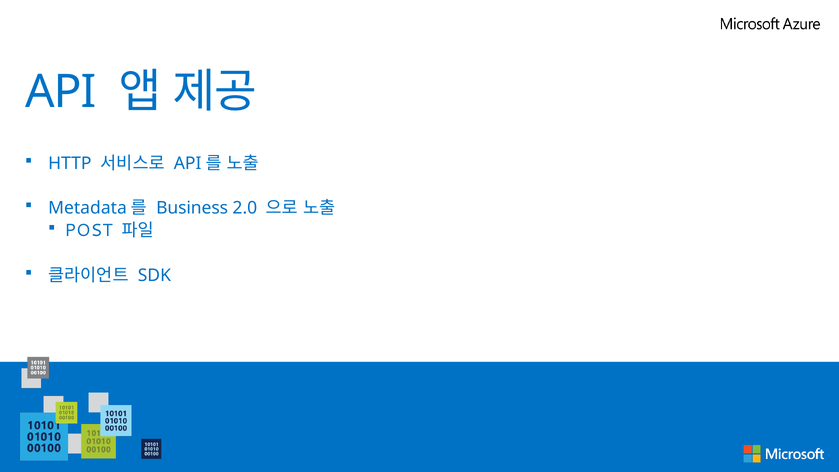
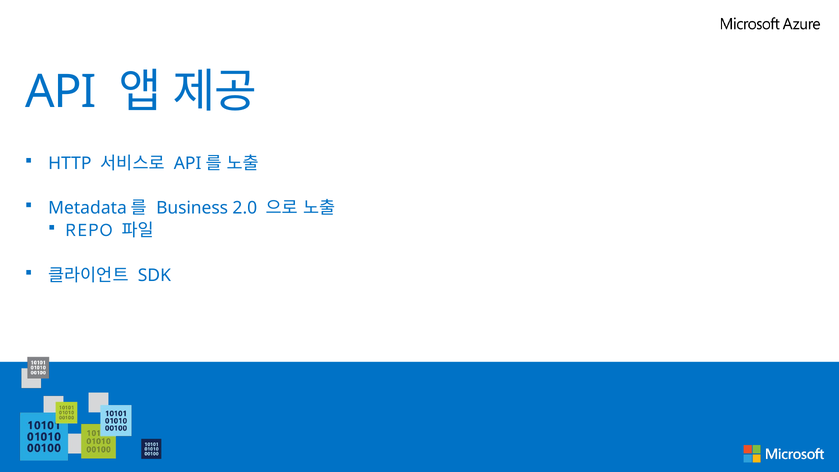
POST: POST -> REPO
